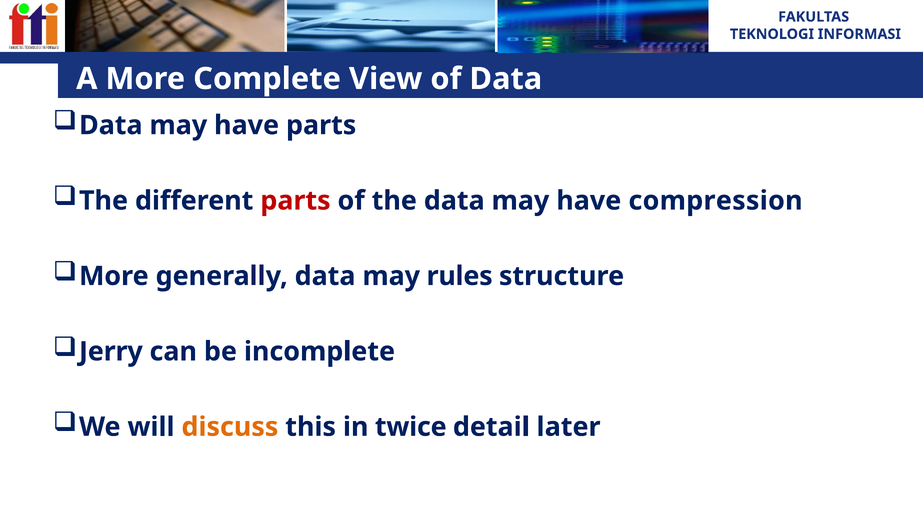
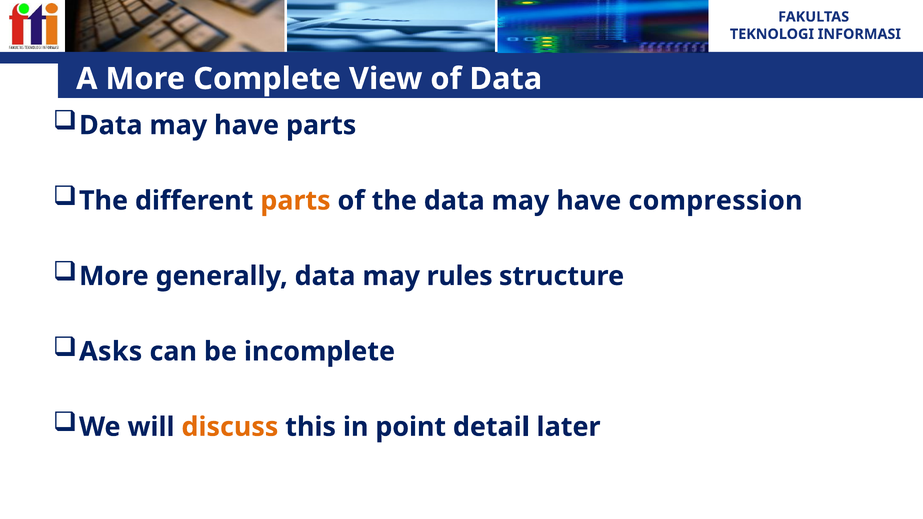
parts at (295, 201) colour: red -> orange
Jerry: Jerry -> Asks
twice: twice -> point
